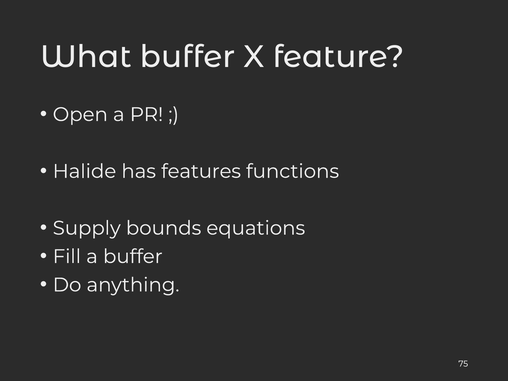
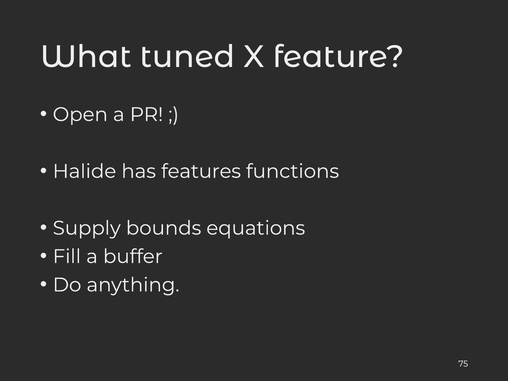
What buffer: buffer -> tuned
